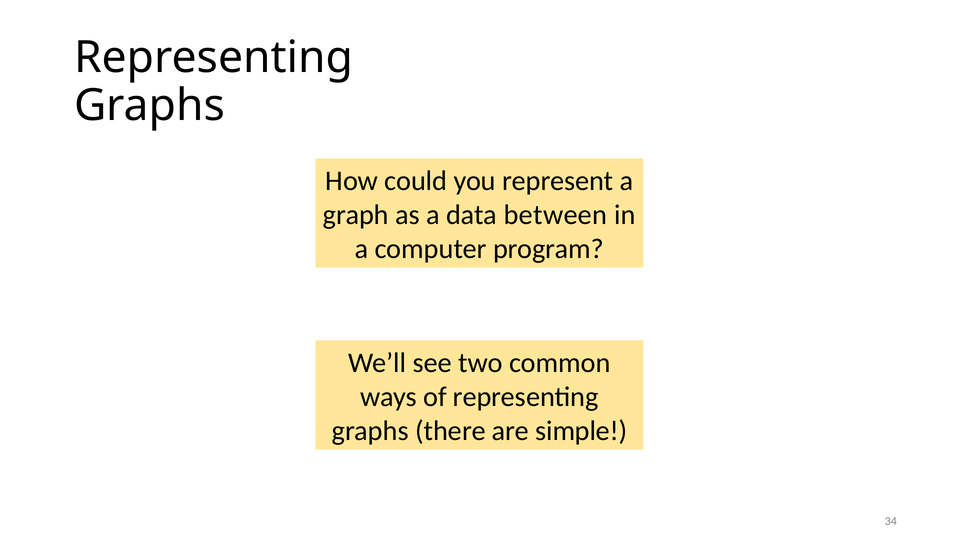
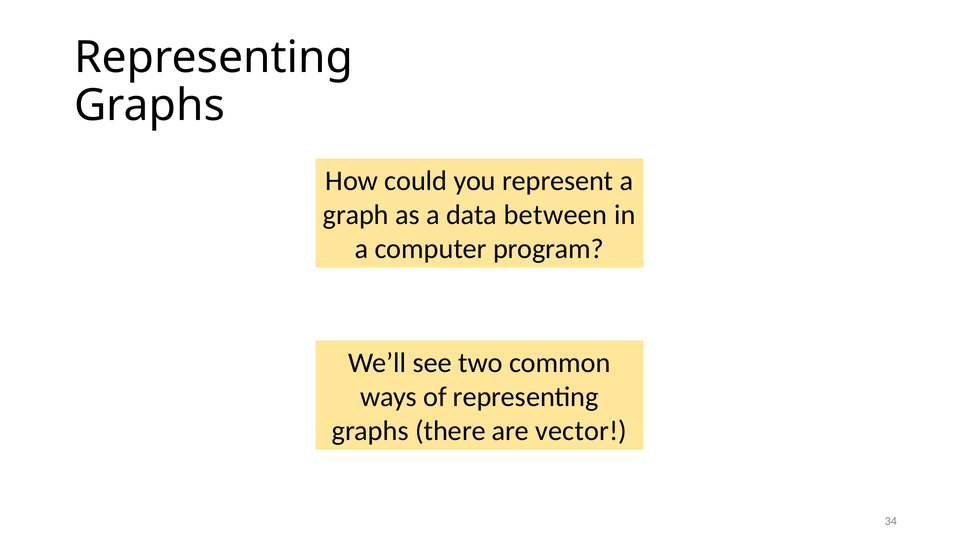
simple: simple -> vector
